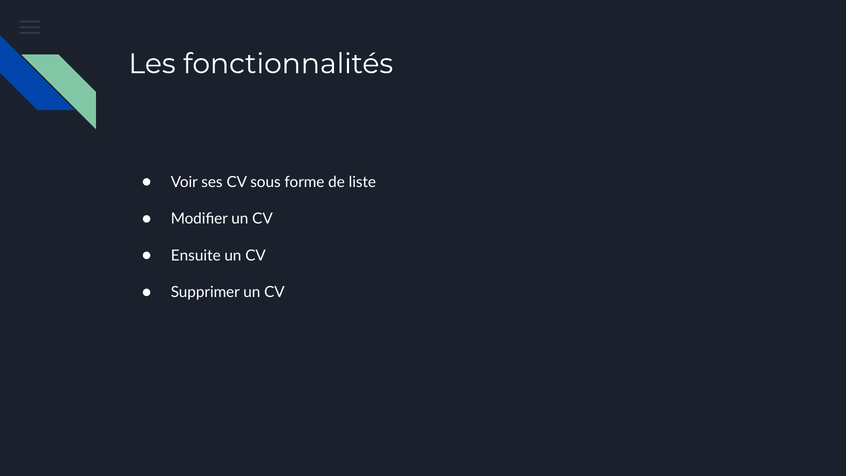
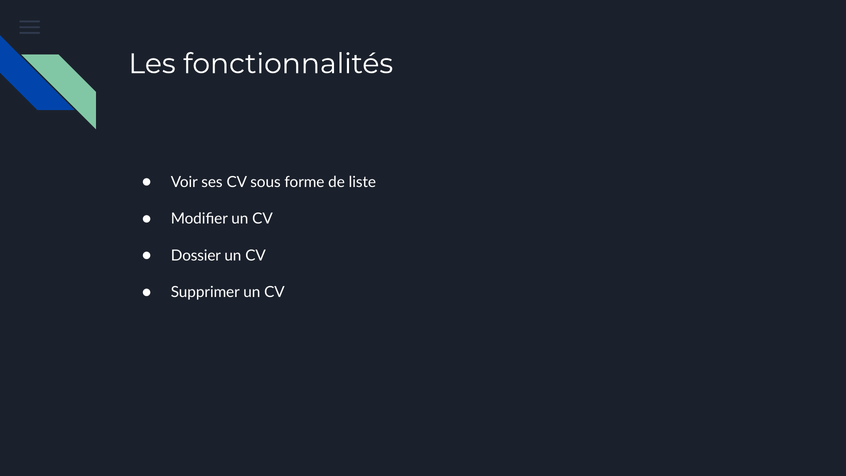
Ensuite: Ensuite -> Dossier
